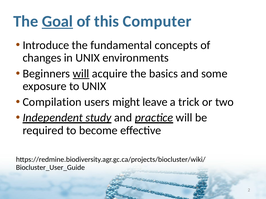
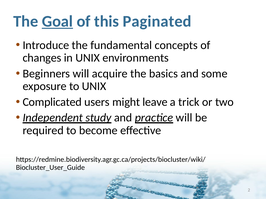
Computer: Computer -> Paginated
will at (81, 74) underline: present -> none
Compilation: Compilation -> Complicated
